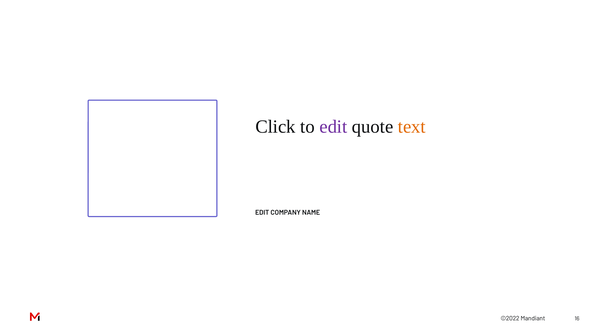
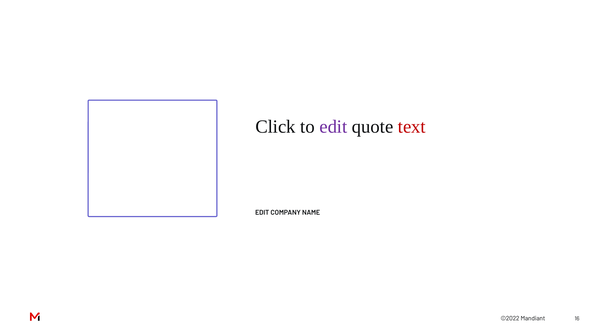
text colour: orange -> red
